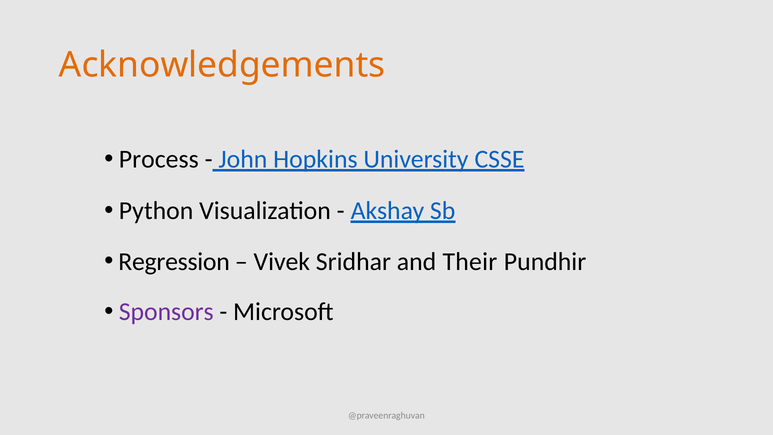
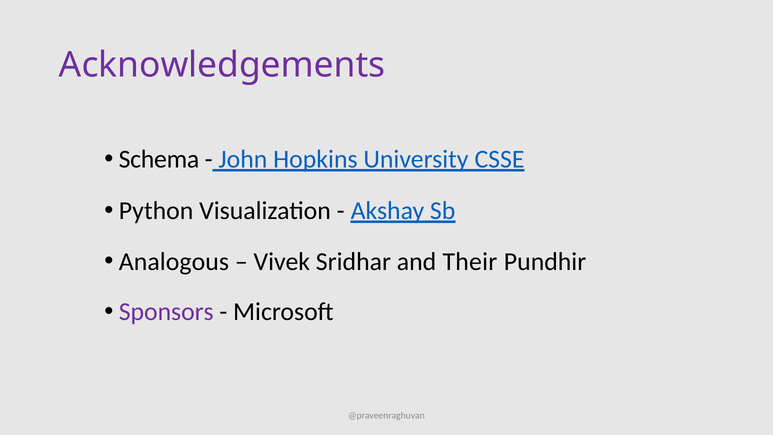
Acknowledgements colour: orange -> purple
Process: Process -> Schema
Regression: Regression -> Analogous
